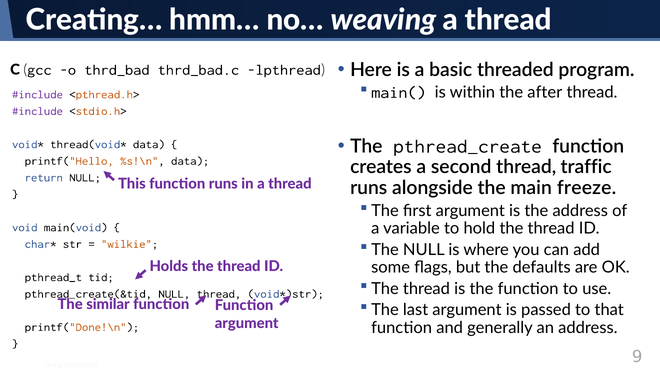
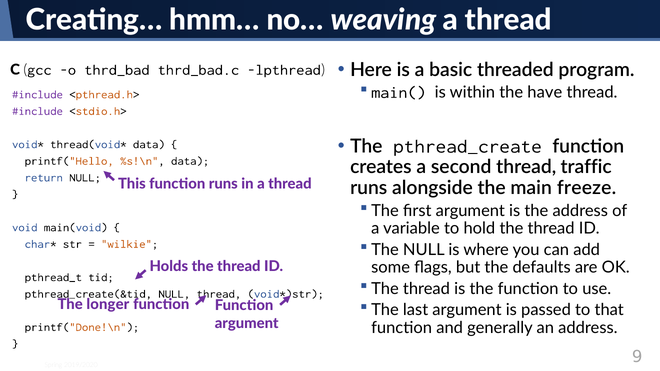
after: after -> have
similar: similar -> longer
